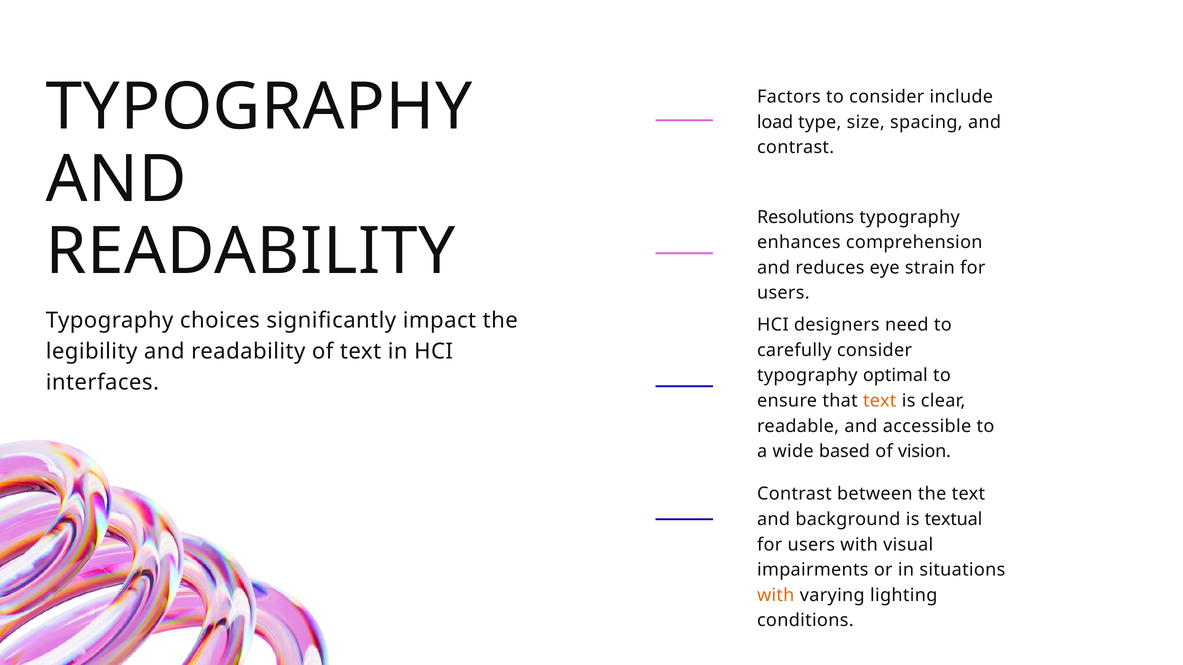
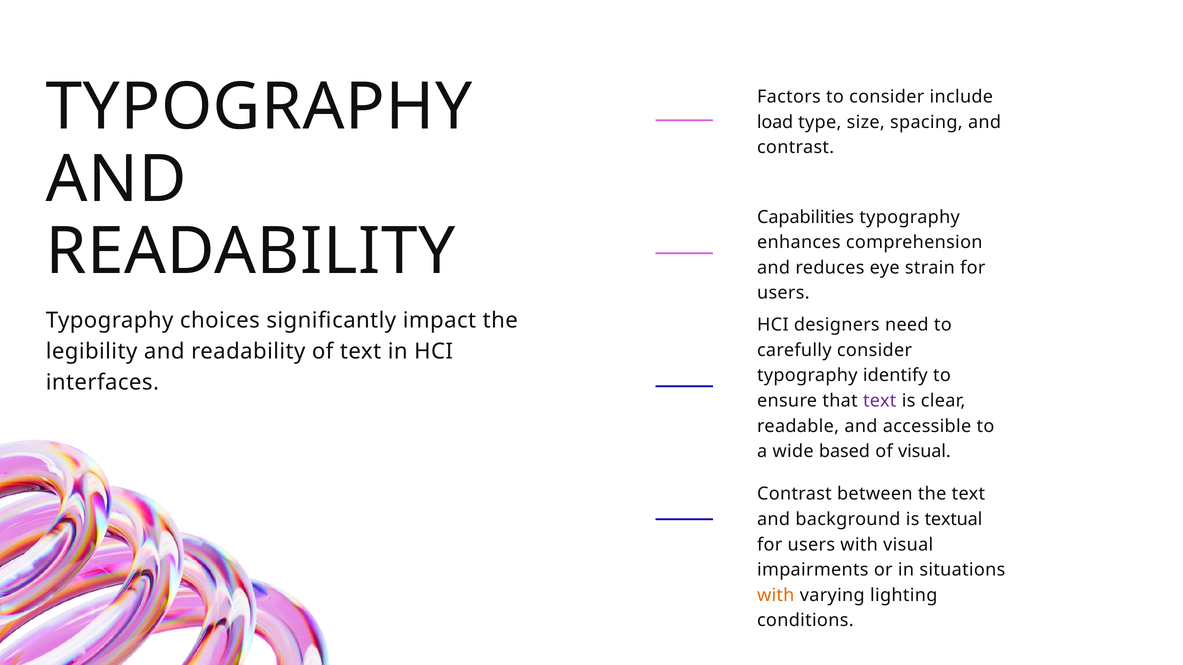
Resolutions: Resolutions -> Capabilities
optimal: optimal -> identify
text at (880, 401) colour: orange -> purple
of vision: vision -> visual
